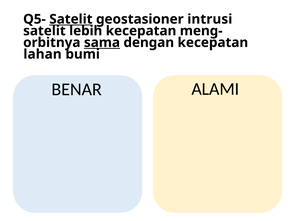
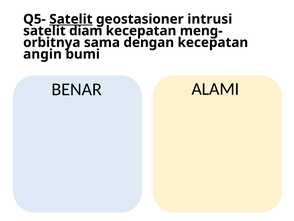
lebih: lebih -> diam
sama underline: present -> none
lahan: lahan -> angin
